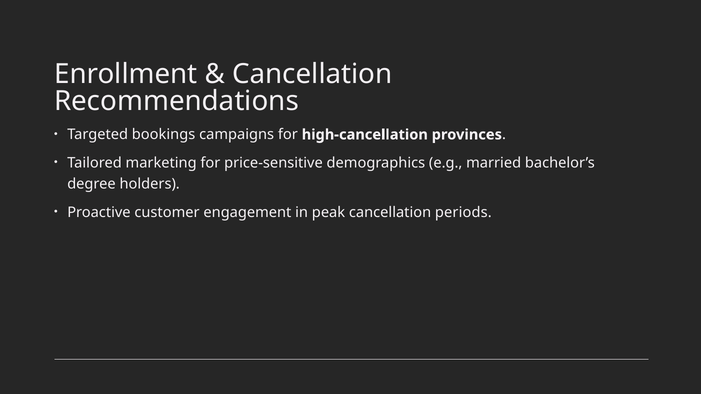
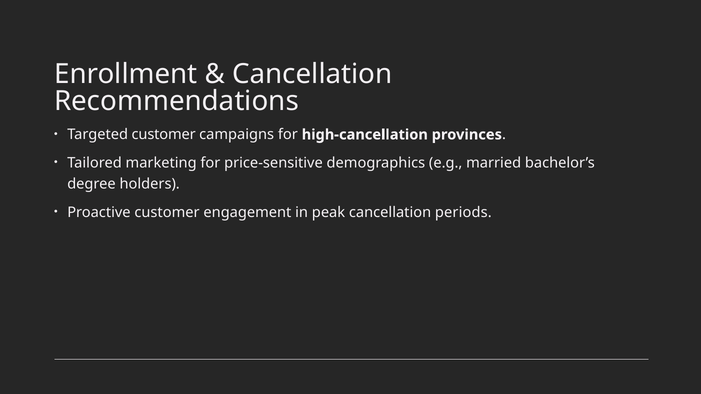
Targeted bookings: bookings -> customer
